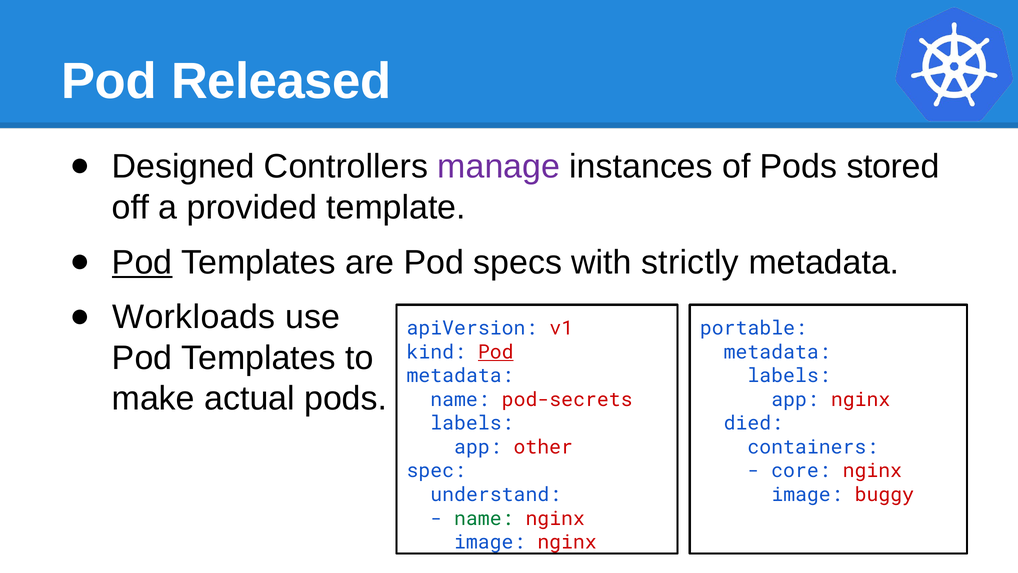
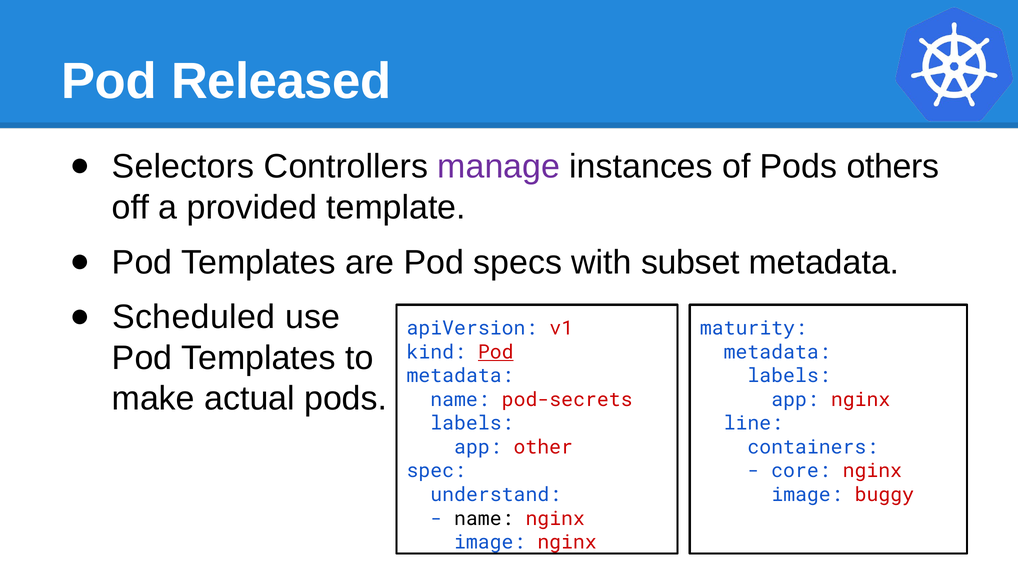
Designed: Designed -> Selectors
stored: stored -> others
Pod at (142, 262) underline: present -> none
strictly: strictly -> subset
Workloads: Workloads -> Scheduled
portable: portable -> maturity
died: died -> line
name at (484, 518) colour: green -> black
